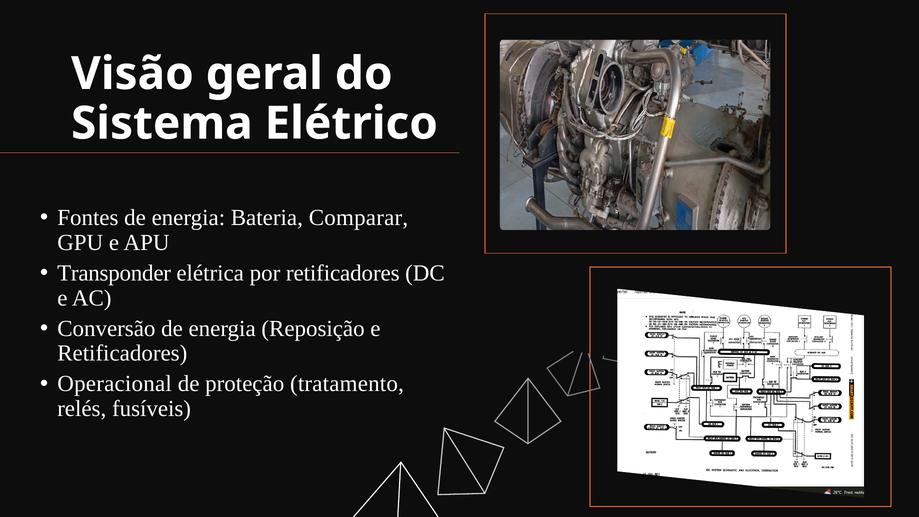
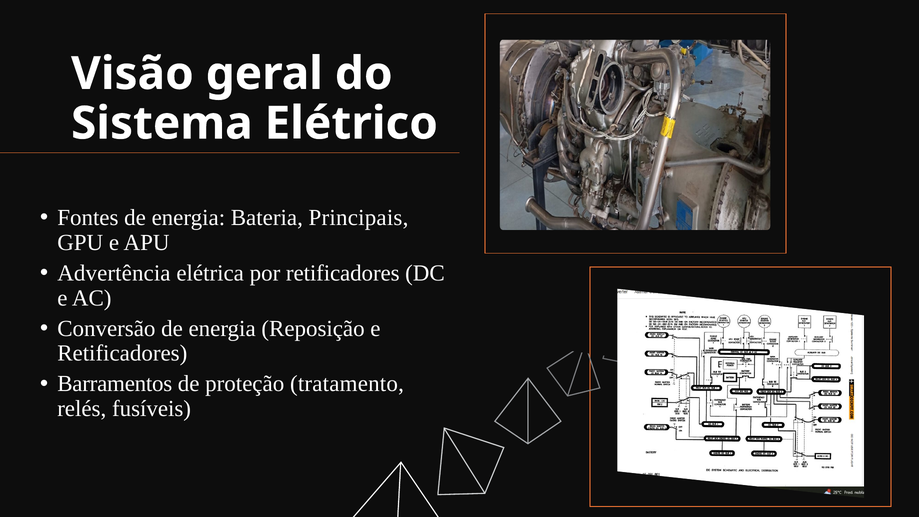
Comparar: Comparar -> Principais
Transponder: Transponder -> Advertência
Operacional: Operacional -> Barramentos
